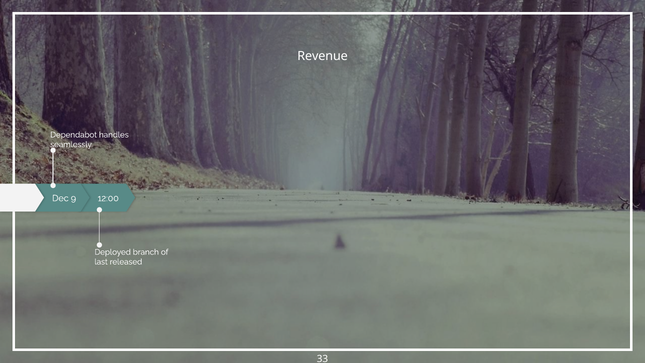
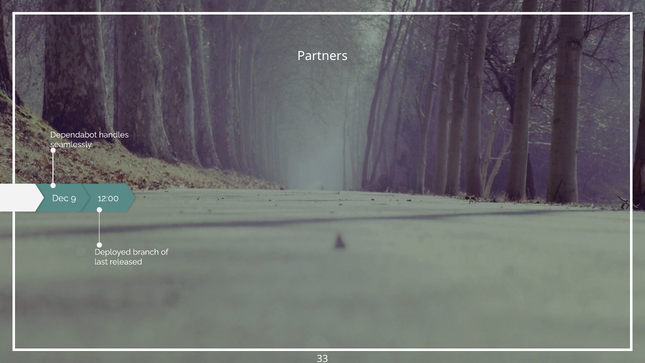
Revenue: Revenue -> Partners
